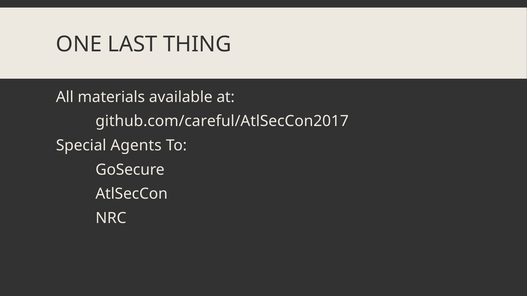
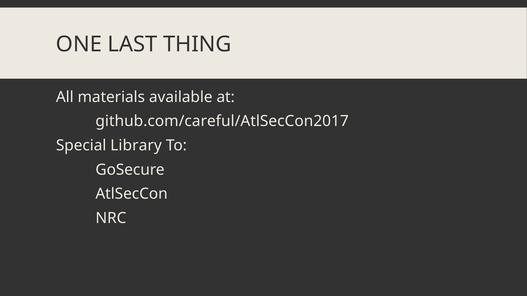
Agents: Agents -> Library
